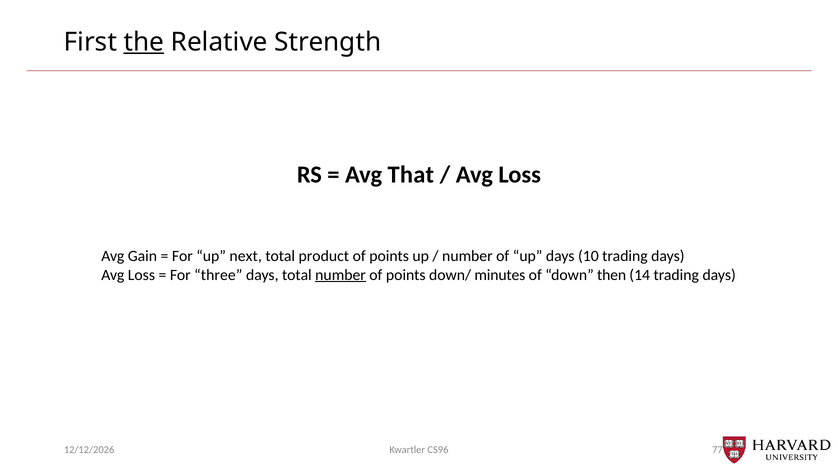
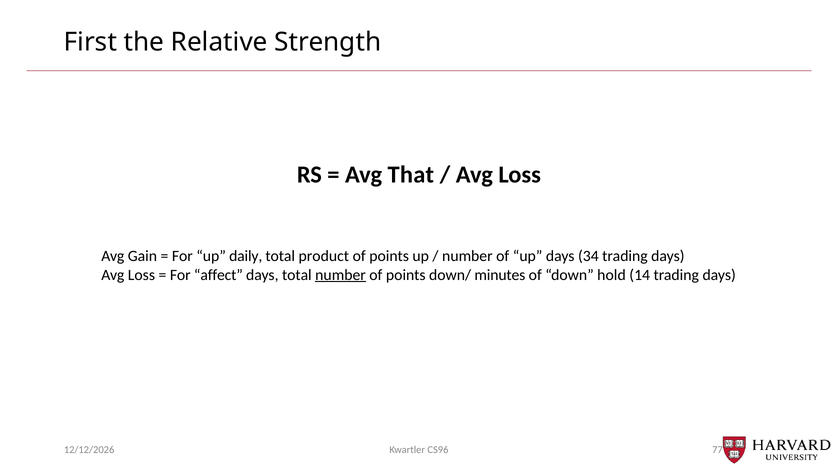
the underline: present -> none
next: next -> daily
10: 10 -> 34
three: three -> affect
then: then -> hold
